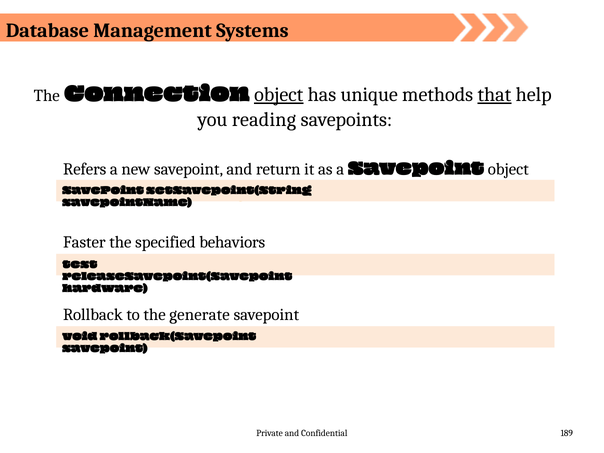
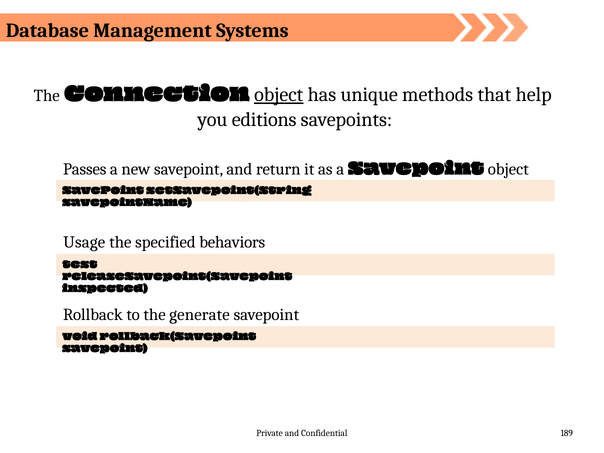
that underline: present -> none
reading: reading -> editions
Refers: Refers -> Passes
Faster: Faster -> Usage
hardware: hardware -> inspected
